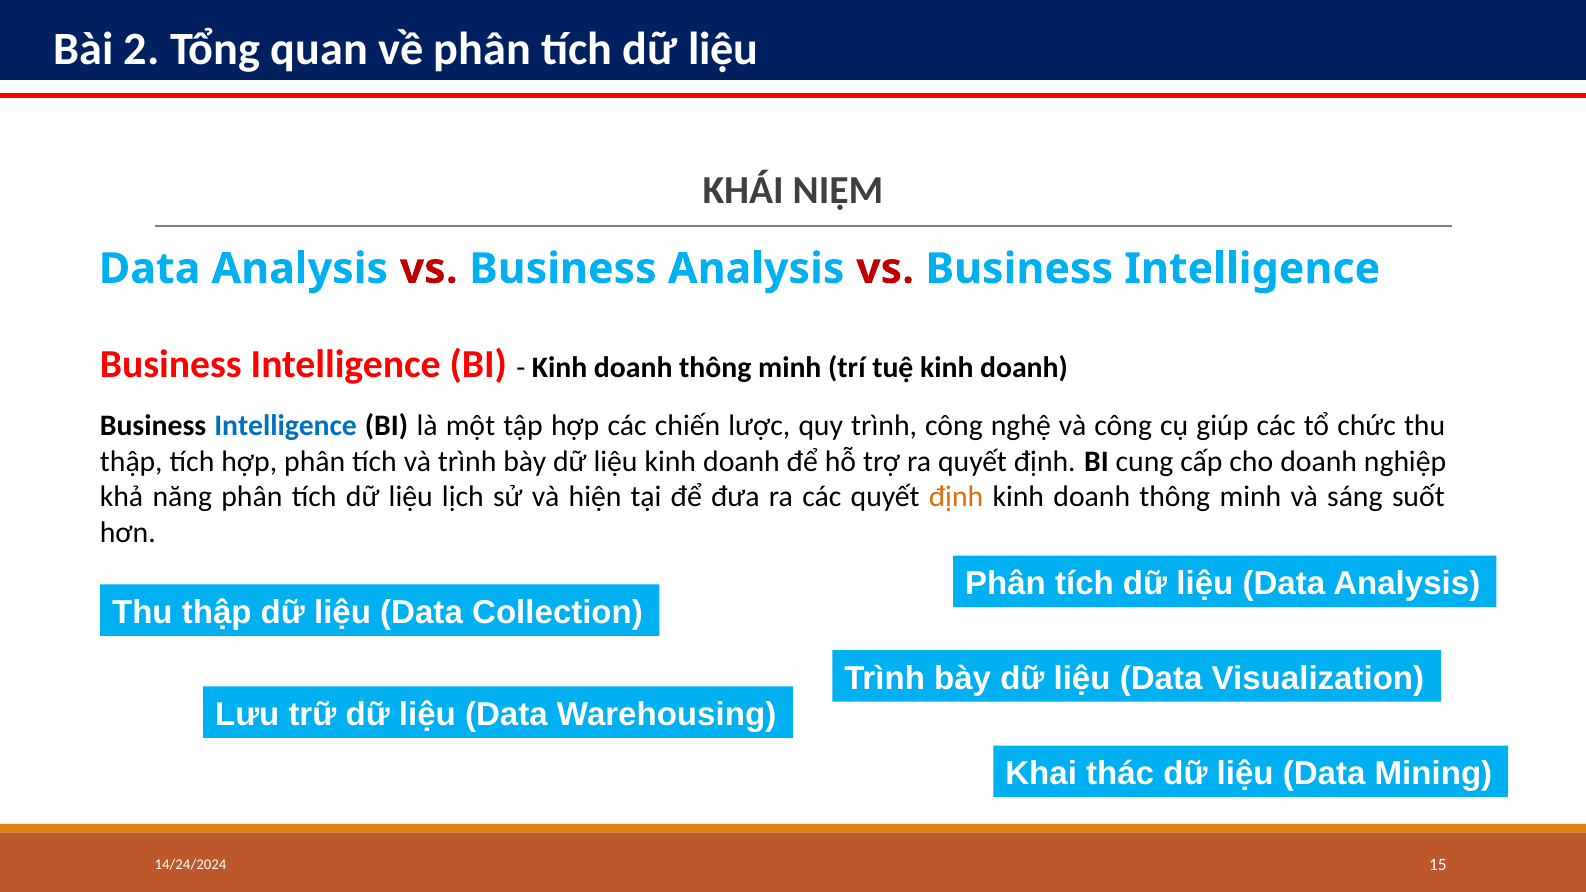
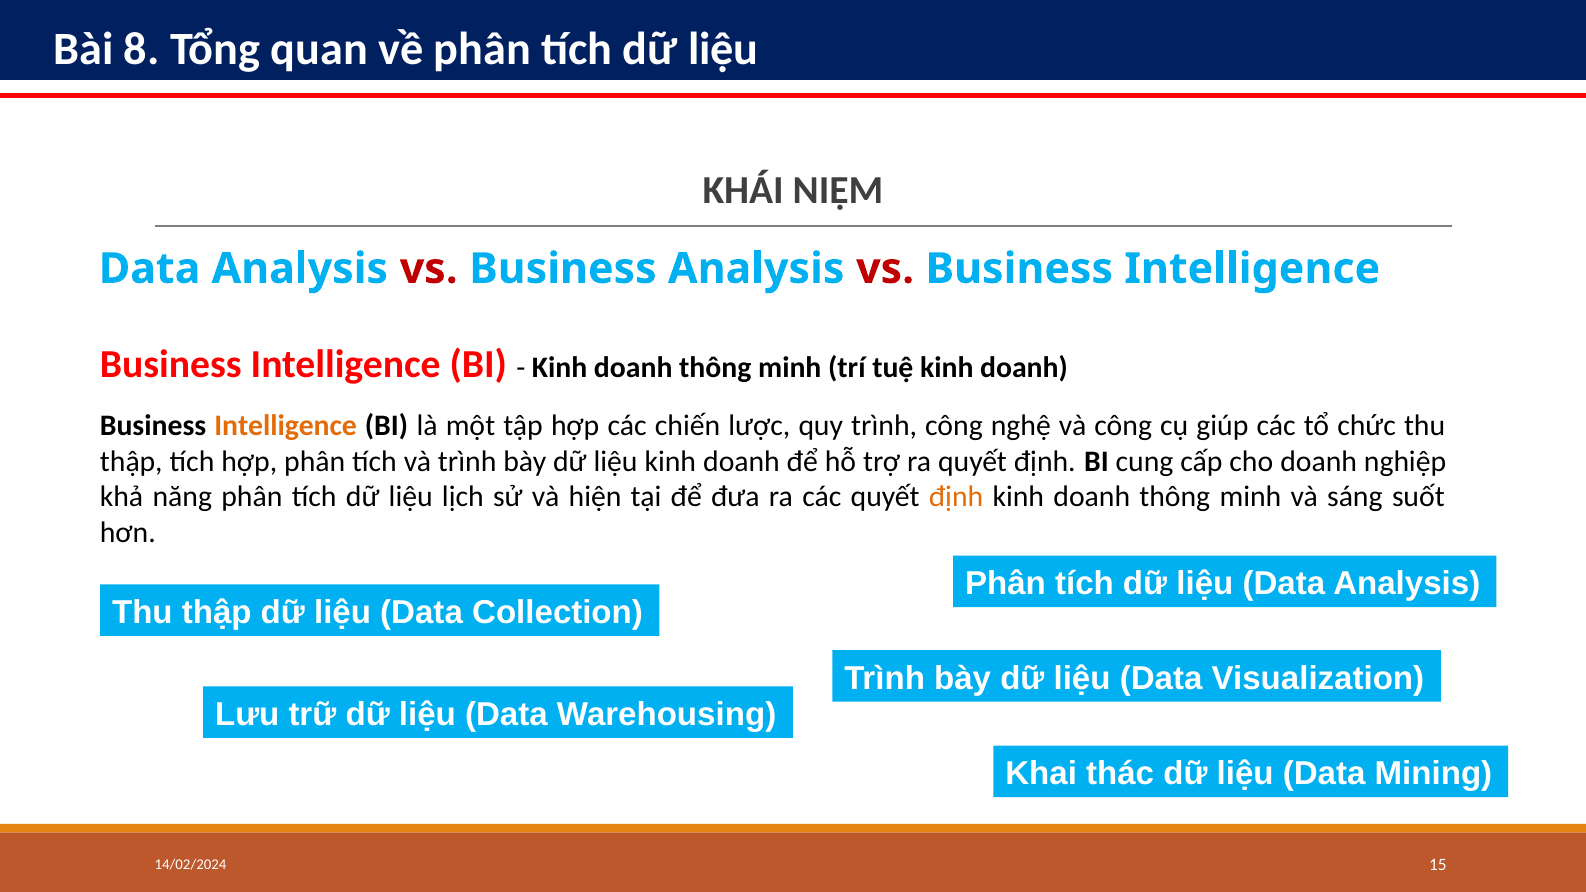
2: 2 -> 8
Intelligence at (286, 426) colour: blue -> orange
14/24/2024: 14/24/2024 -> 14/02/2024
